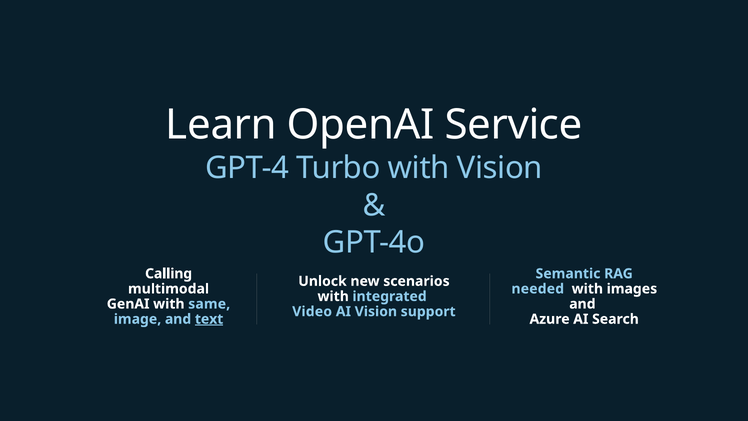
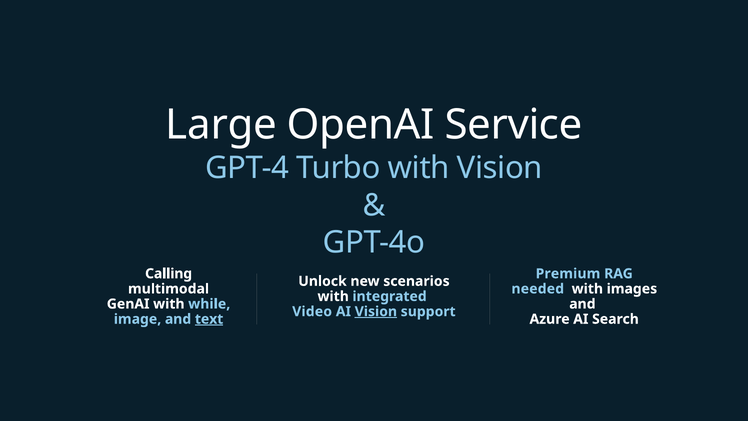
Learn: Learn -> Large
Semantic: Semantic -> Premium
same: same -> while
Vision at (376, 311) underline: none -> present
